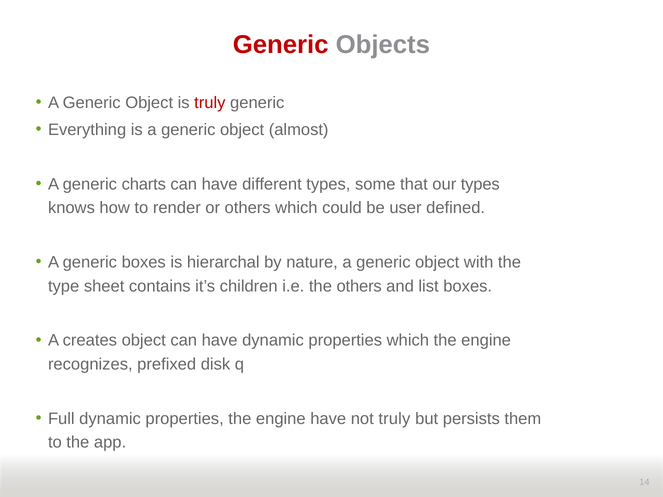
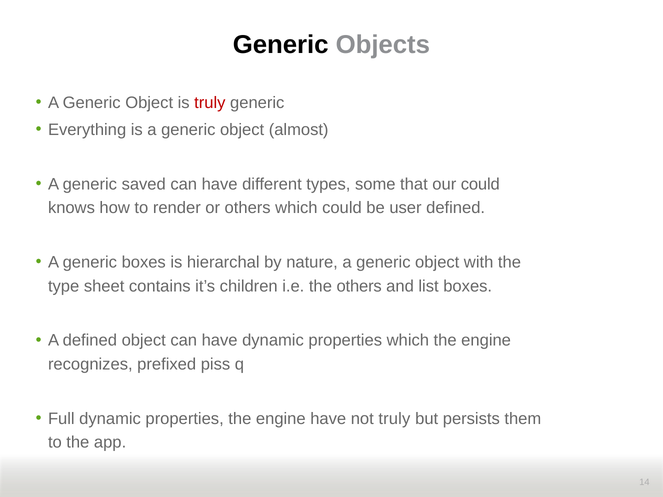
Generic at (281, 45) colour: red -> black
charts: charts -> saved
our types: types -> could
A creates: creates -> defined
disk: disk -> piss
